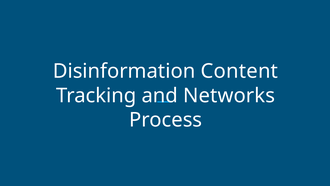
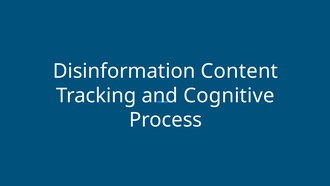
Networks: Networks -> Cognitive
